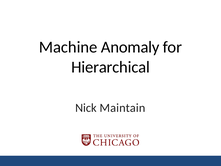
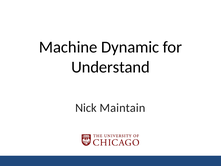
Anomaly: Anomaly -> Dynamic
Hierarchical: Hierarchical -> Understand
